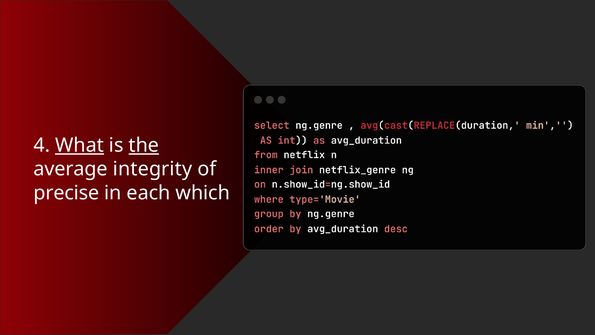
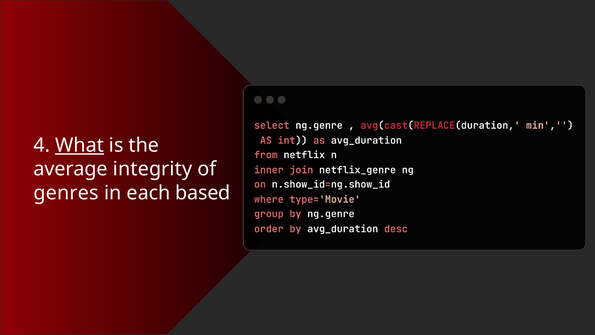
the underline: present -> none
precise: precise -> genres
which: which -> based
